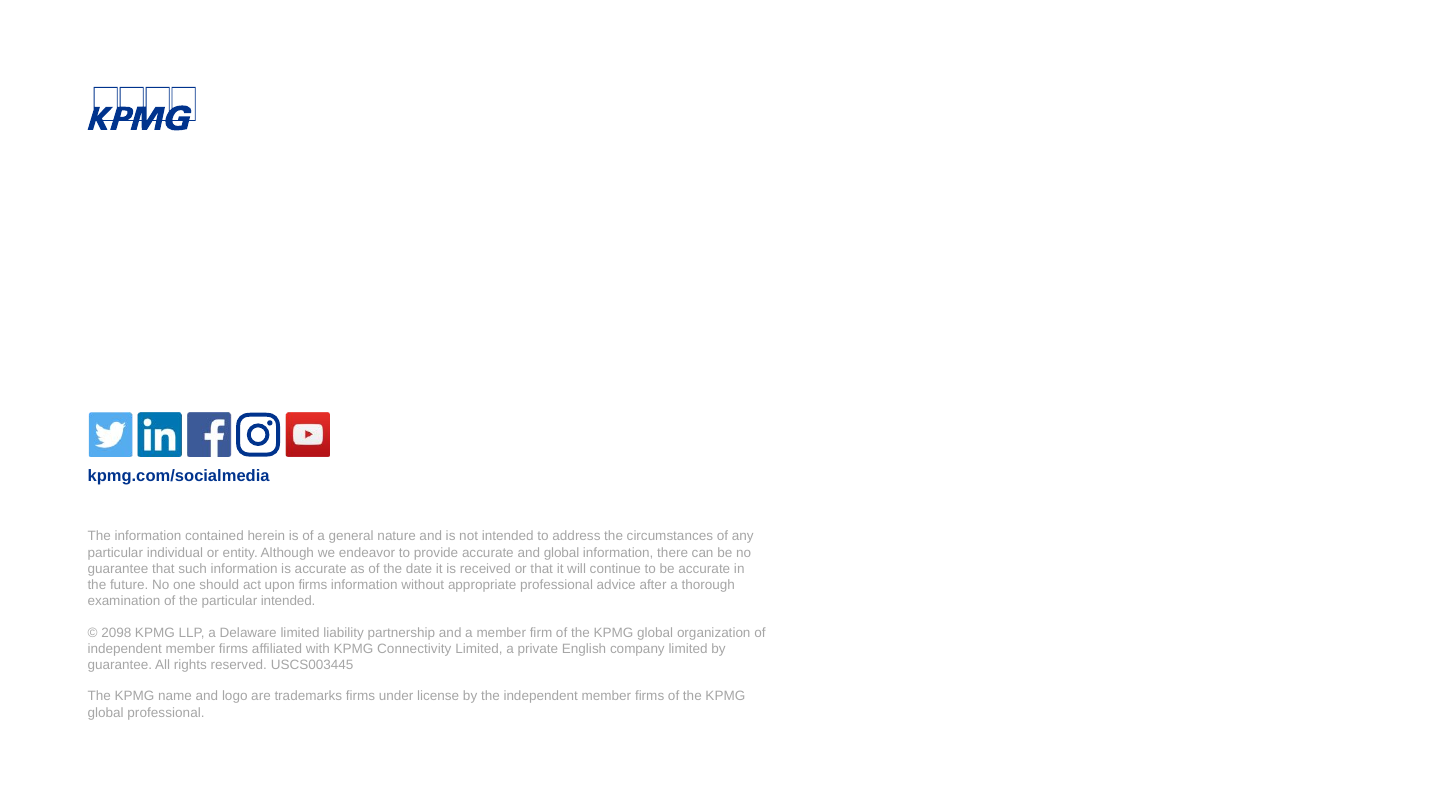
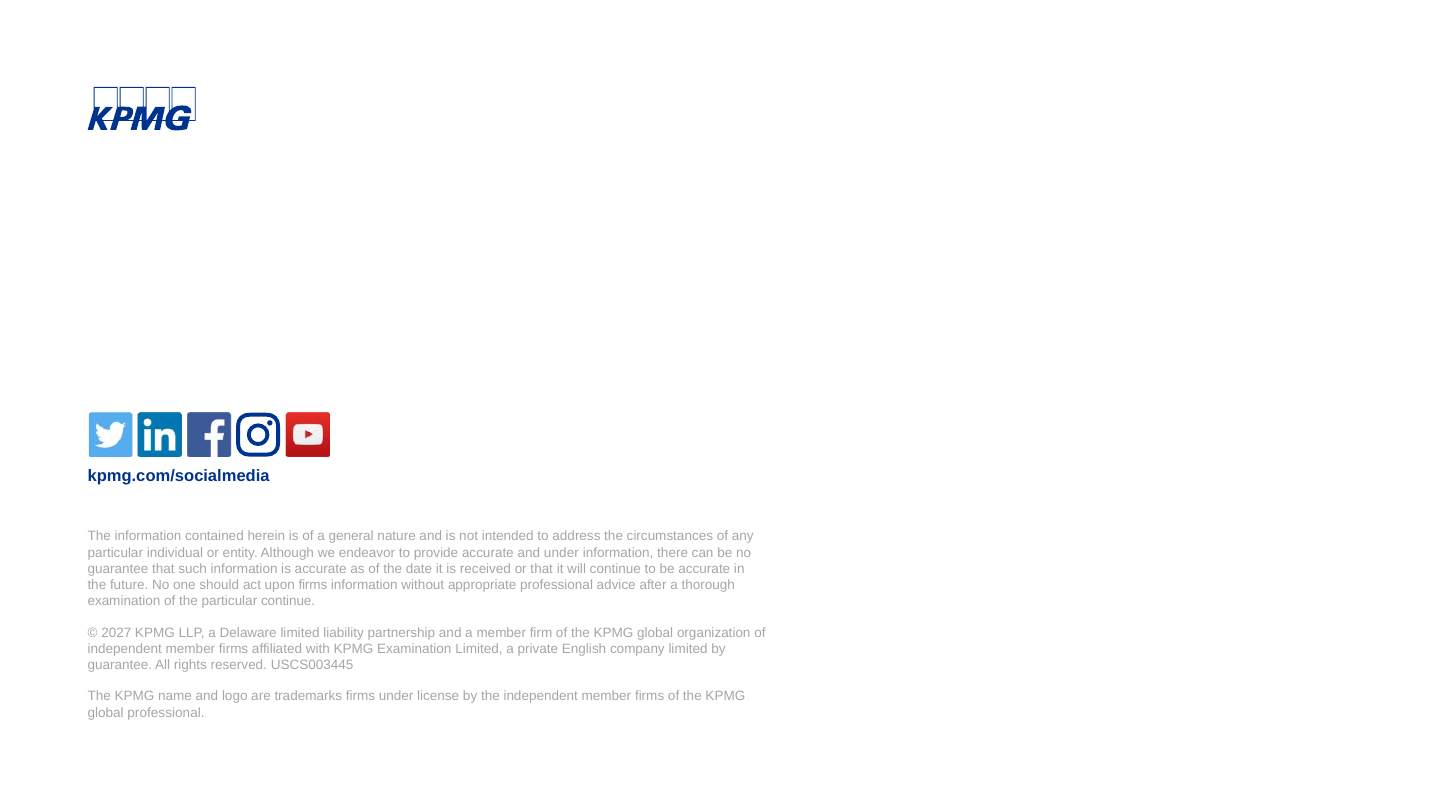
and global: global -> under
particular intended: intended -> continue
2098: 2098 -> 2027
KPMG Connectivity: Connectivity -> Examination
